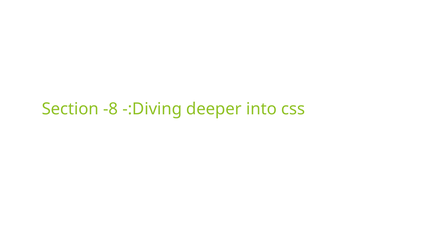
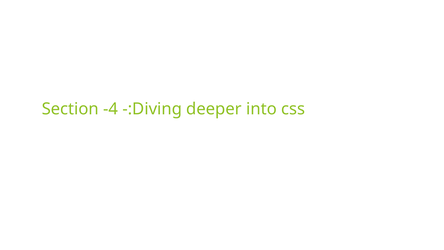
-8: -8 -> -4
